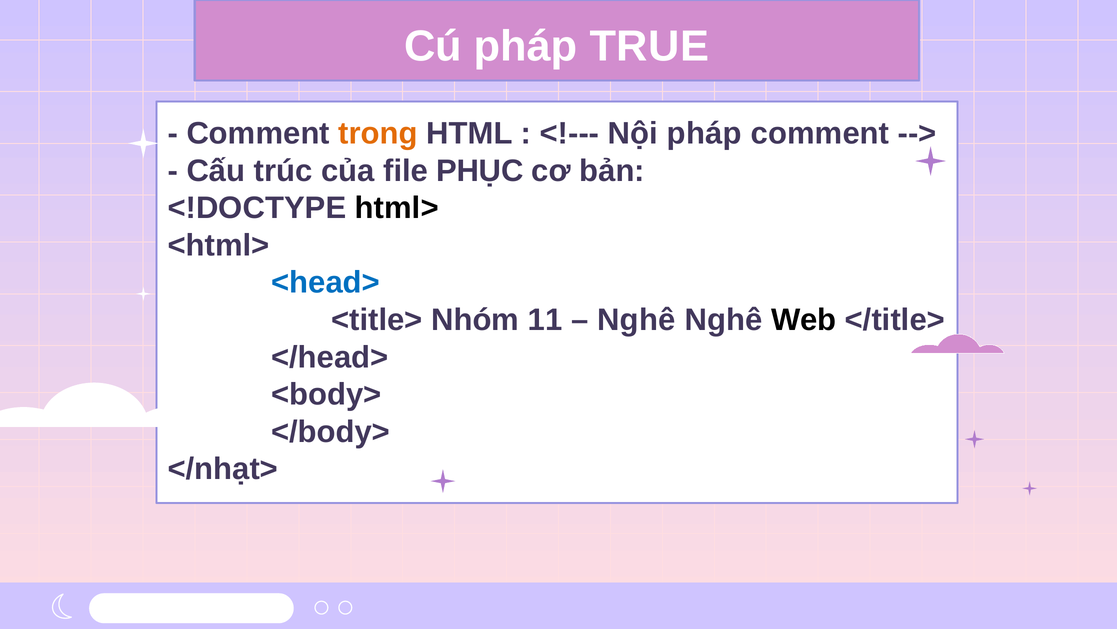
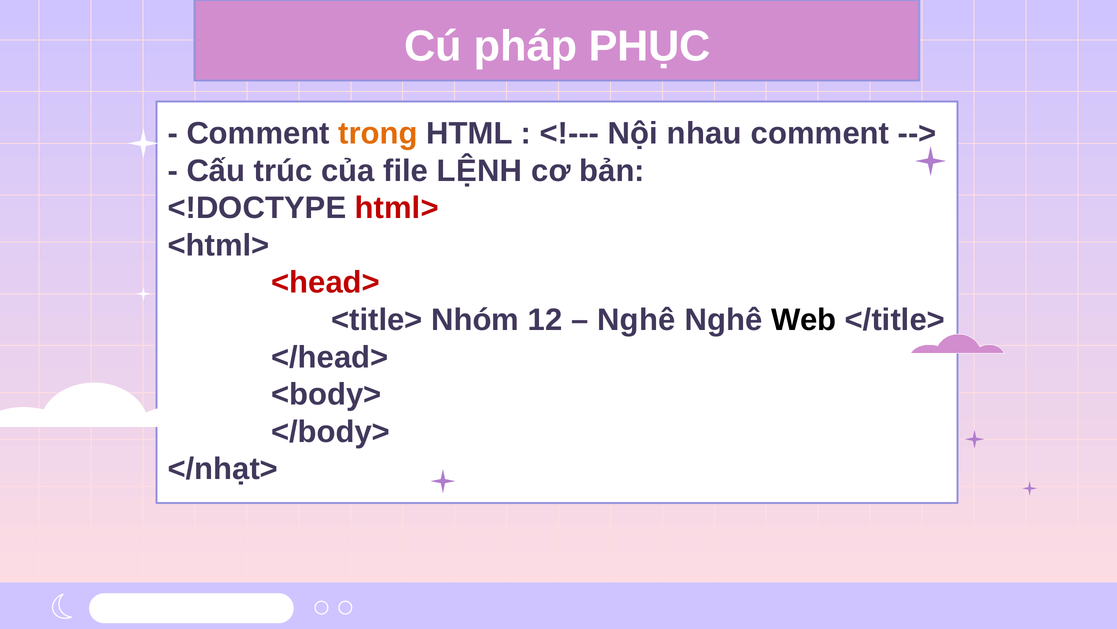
TRUE: TRUE -> PHỤC
Nội pháp: pháp -> nhau
PHỤC: PHỤC -> LỆNH
html> colour: black -> red
<head> colour: blue -> red
11: 11 -> 12
